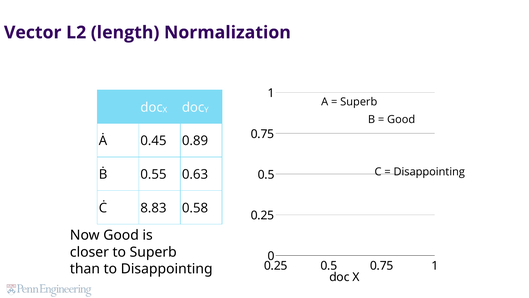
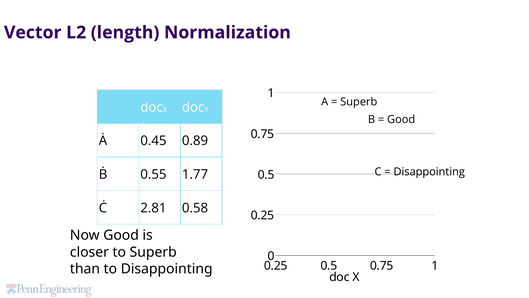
0.63: 0.63 -> 1.77
8.83: 8.83 -> 2.81
